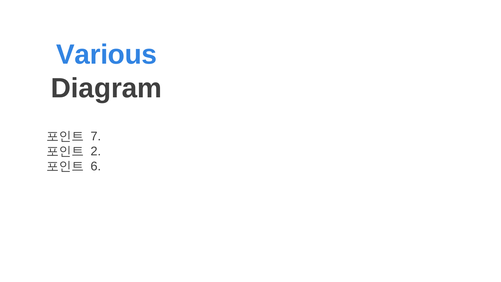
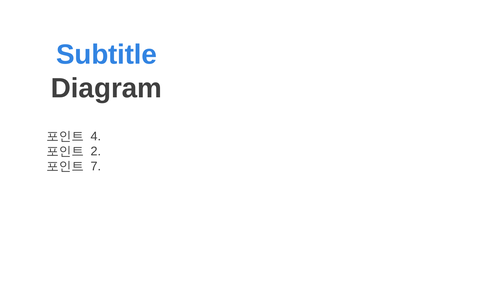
Various: Various -> Subtitle
7: 7 -> 4
6: 6 -> 7
